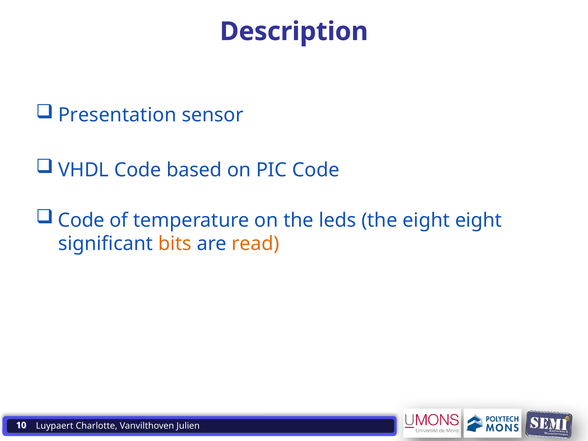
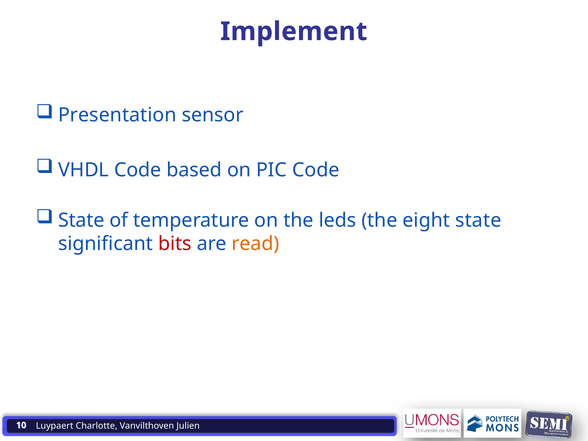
Description: Description -> Implement
Code at (81, 220): Code -> State
eight eight: eight -> state
bits colour: orange -> red
